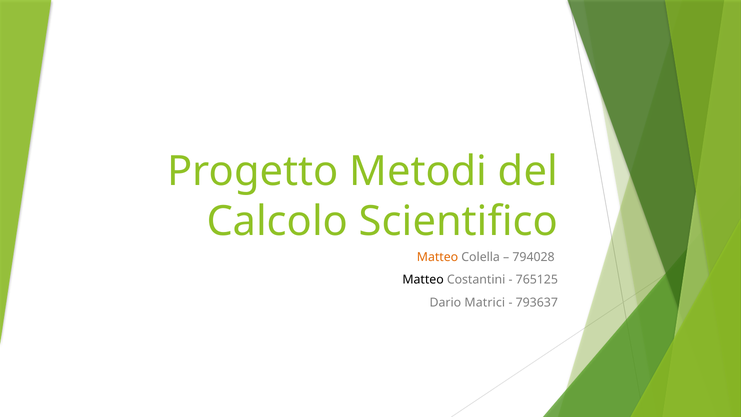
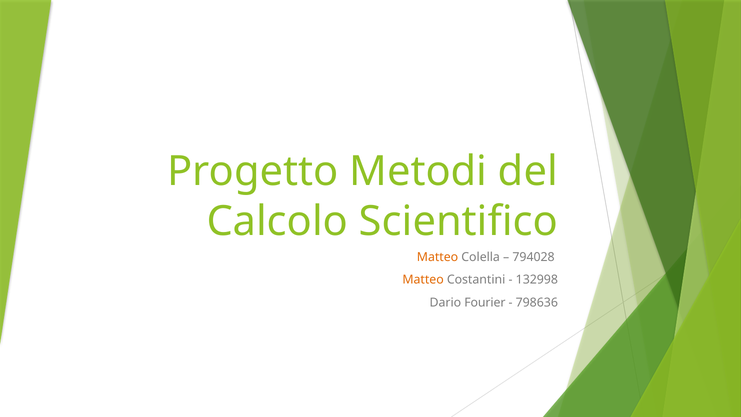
Matteo at (423, 280) colour: black -> orange
765125: 765125 -> 132998
Matrici: Matrici -> Fourier
793637: 793637 -> 798636
